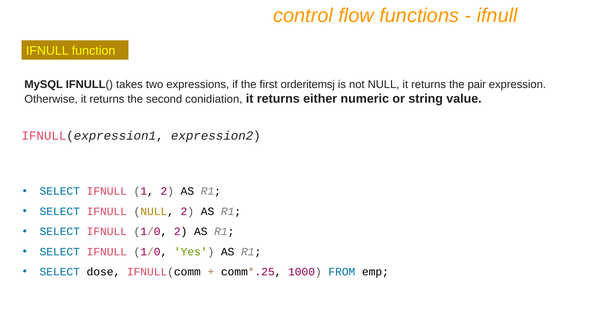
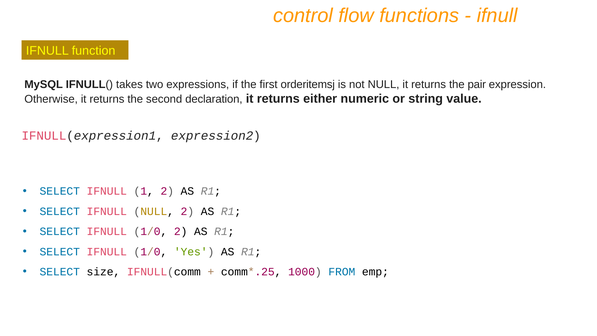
conidiation: conidiation -> declaration
dose: dose -> size
